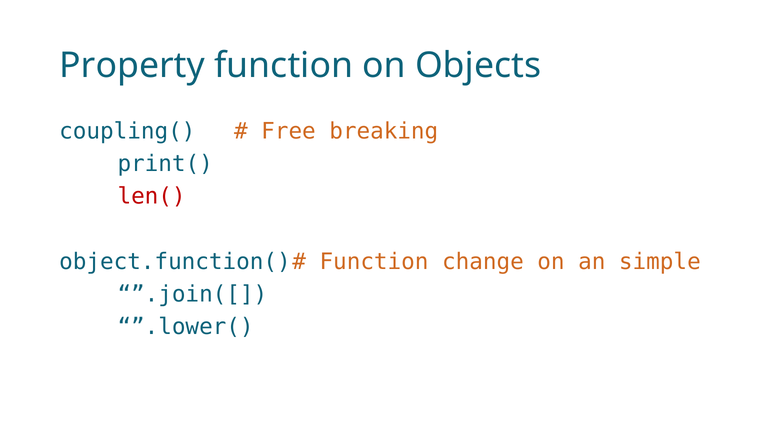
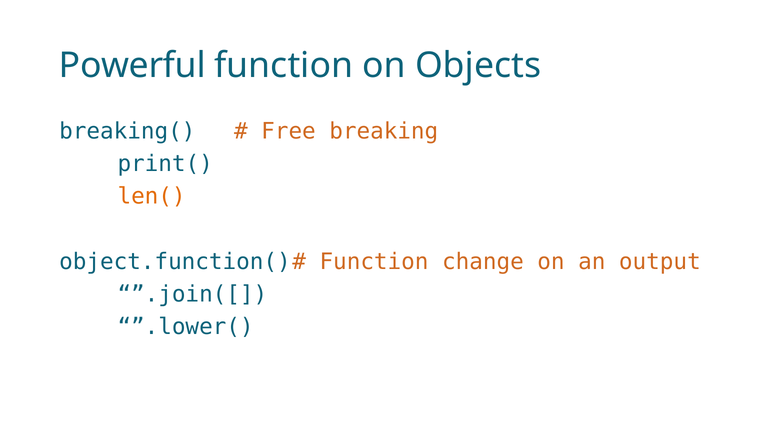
Property: Property -> Powerful
coupling(: coupling( -> breaking(
len( colour: red -> orange
simple: simple -> output
